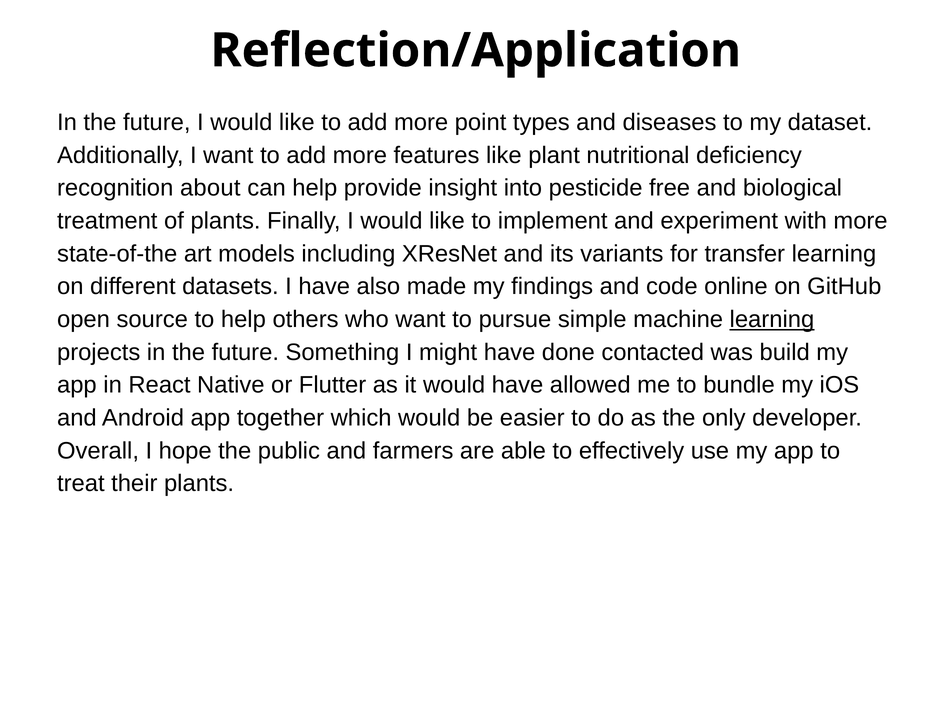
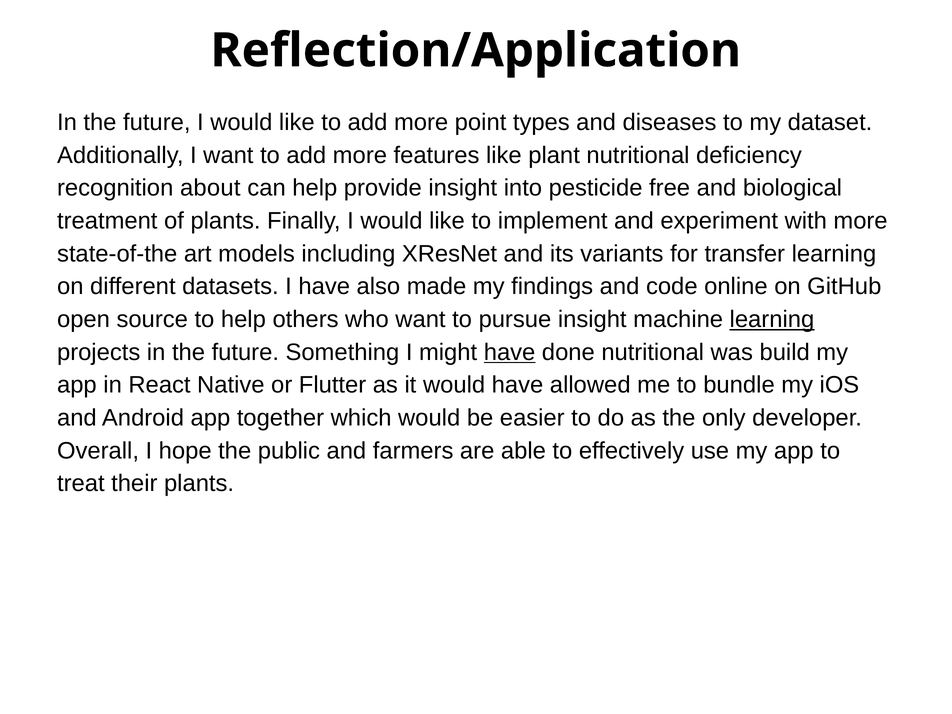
pursue simple: simple -> insight
have at (510, 352) underline: none -> present
done contacted: contacted -> nutritional
